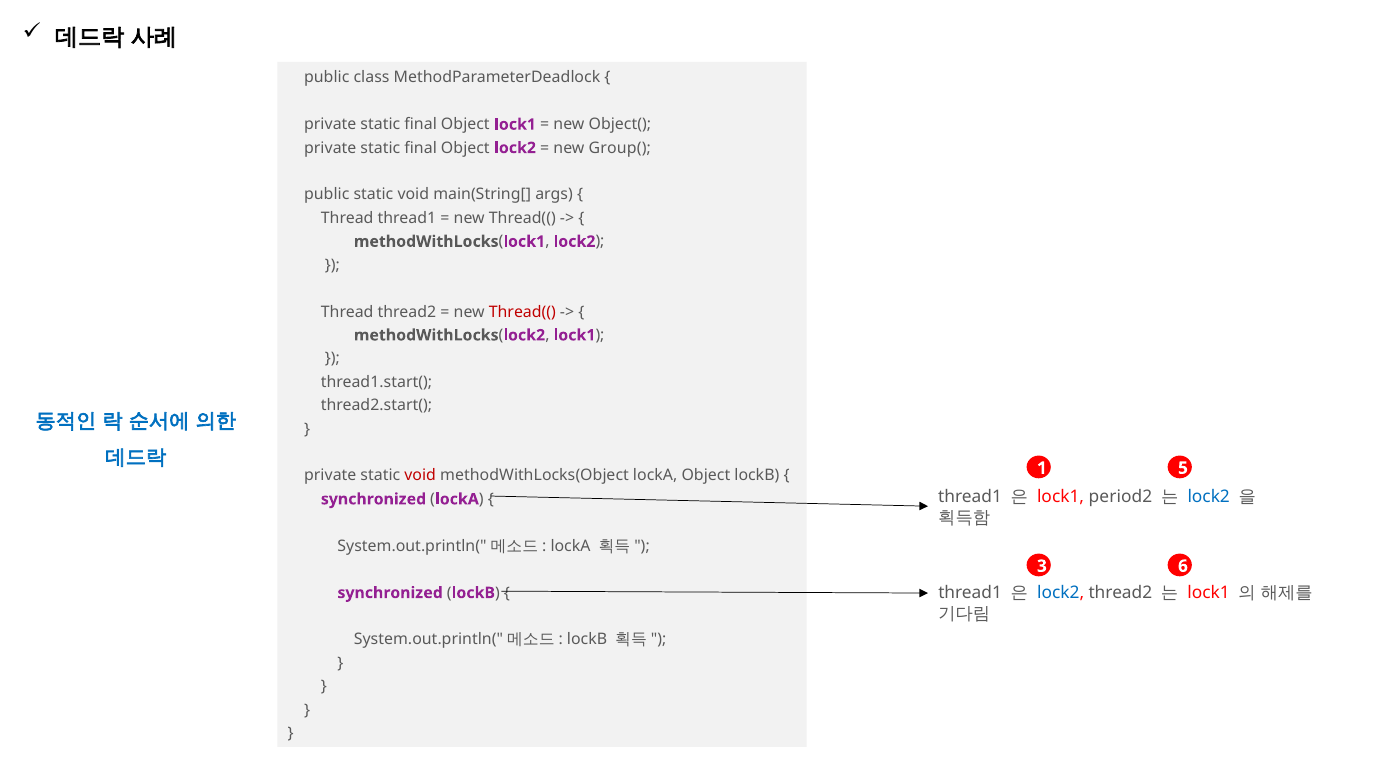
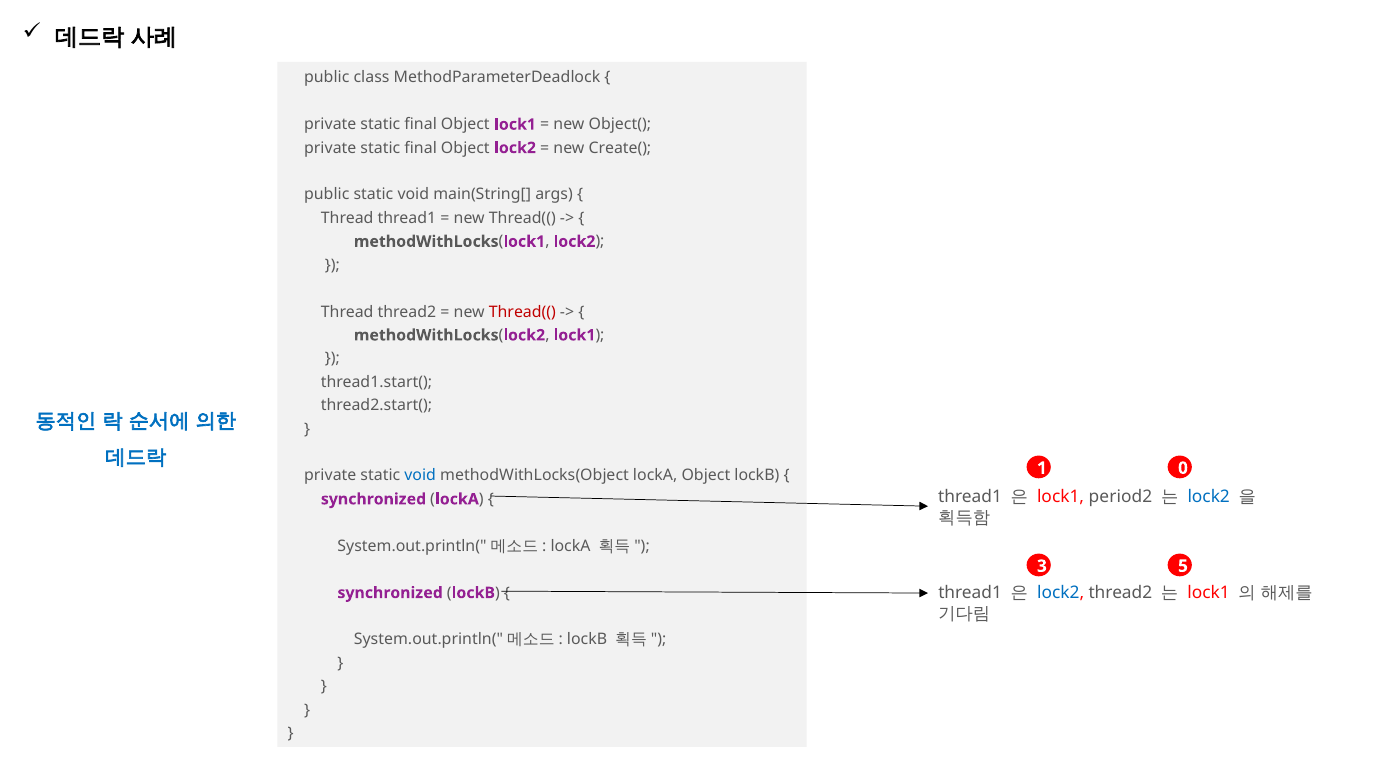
Group(: Group( -> Create(
5: 5 -> 0
void at (420, 476) colour: red -> blue
6: 6 -> 5
